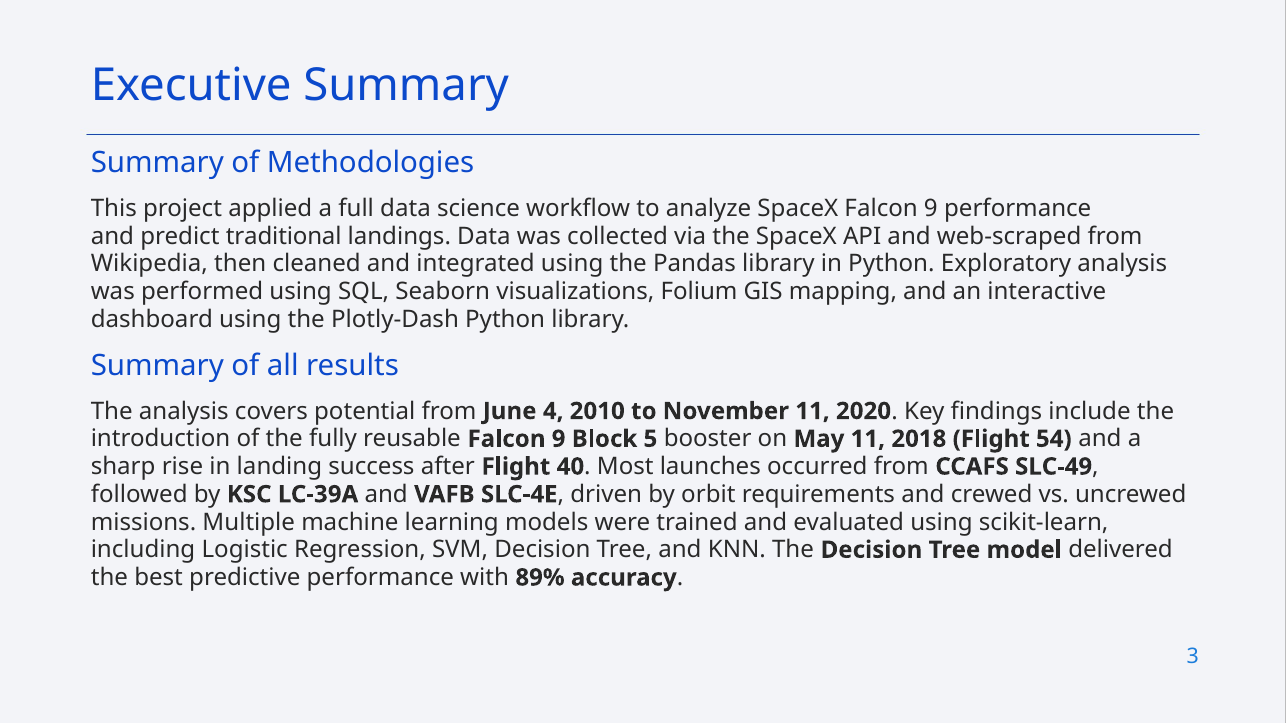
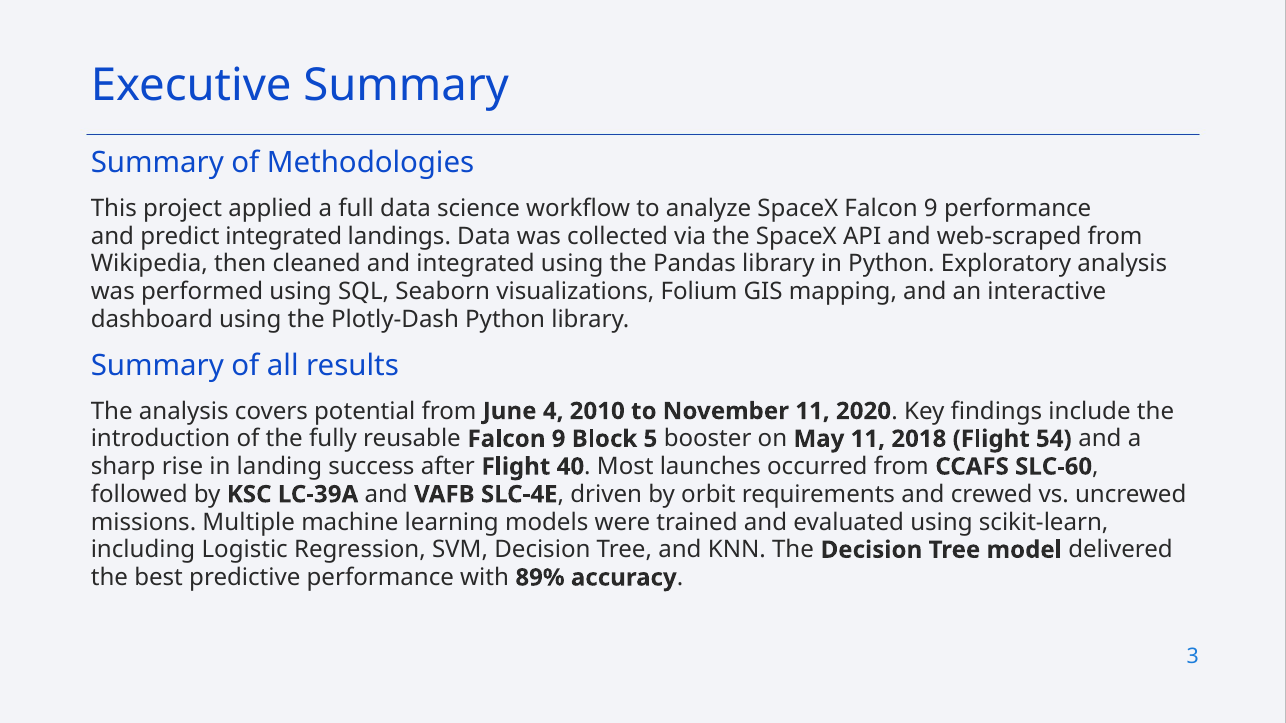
predict traditional: traditional -> integrated
SLC-49: SLC-49 -> SLC-60
